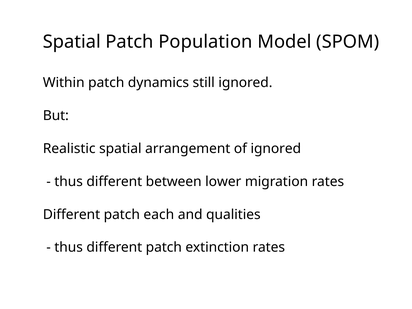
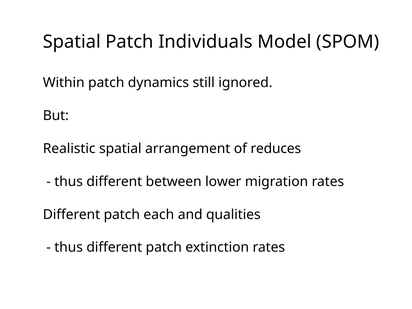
Population: Population -> Individuals
of ignored: ignored -> reduces
